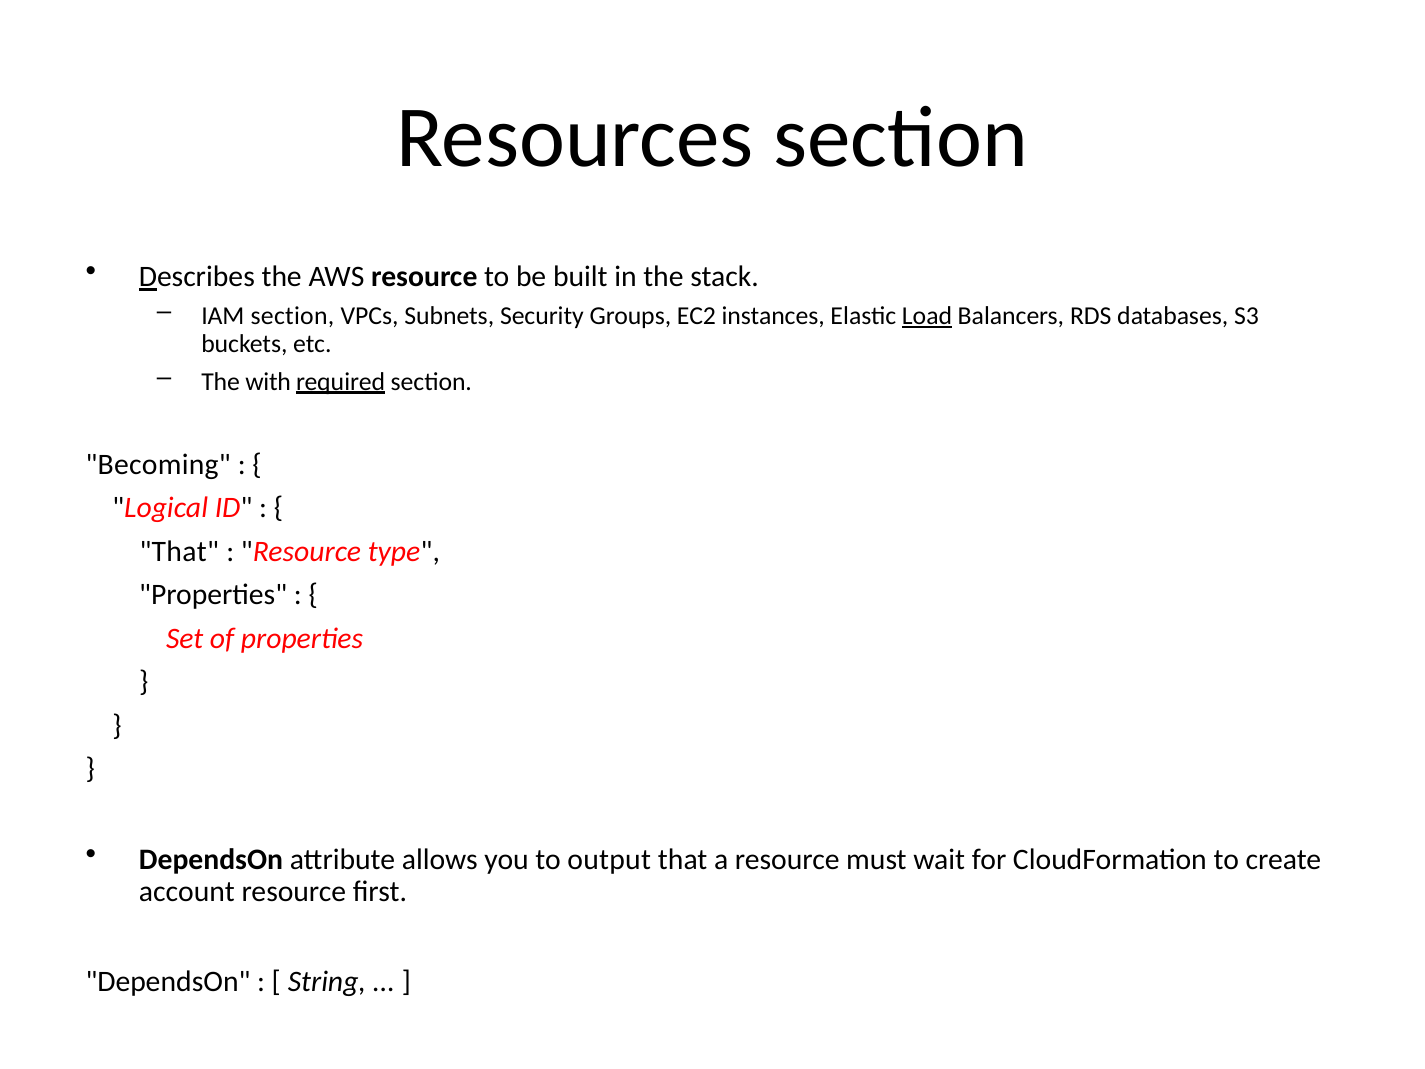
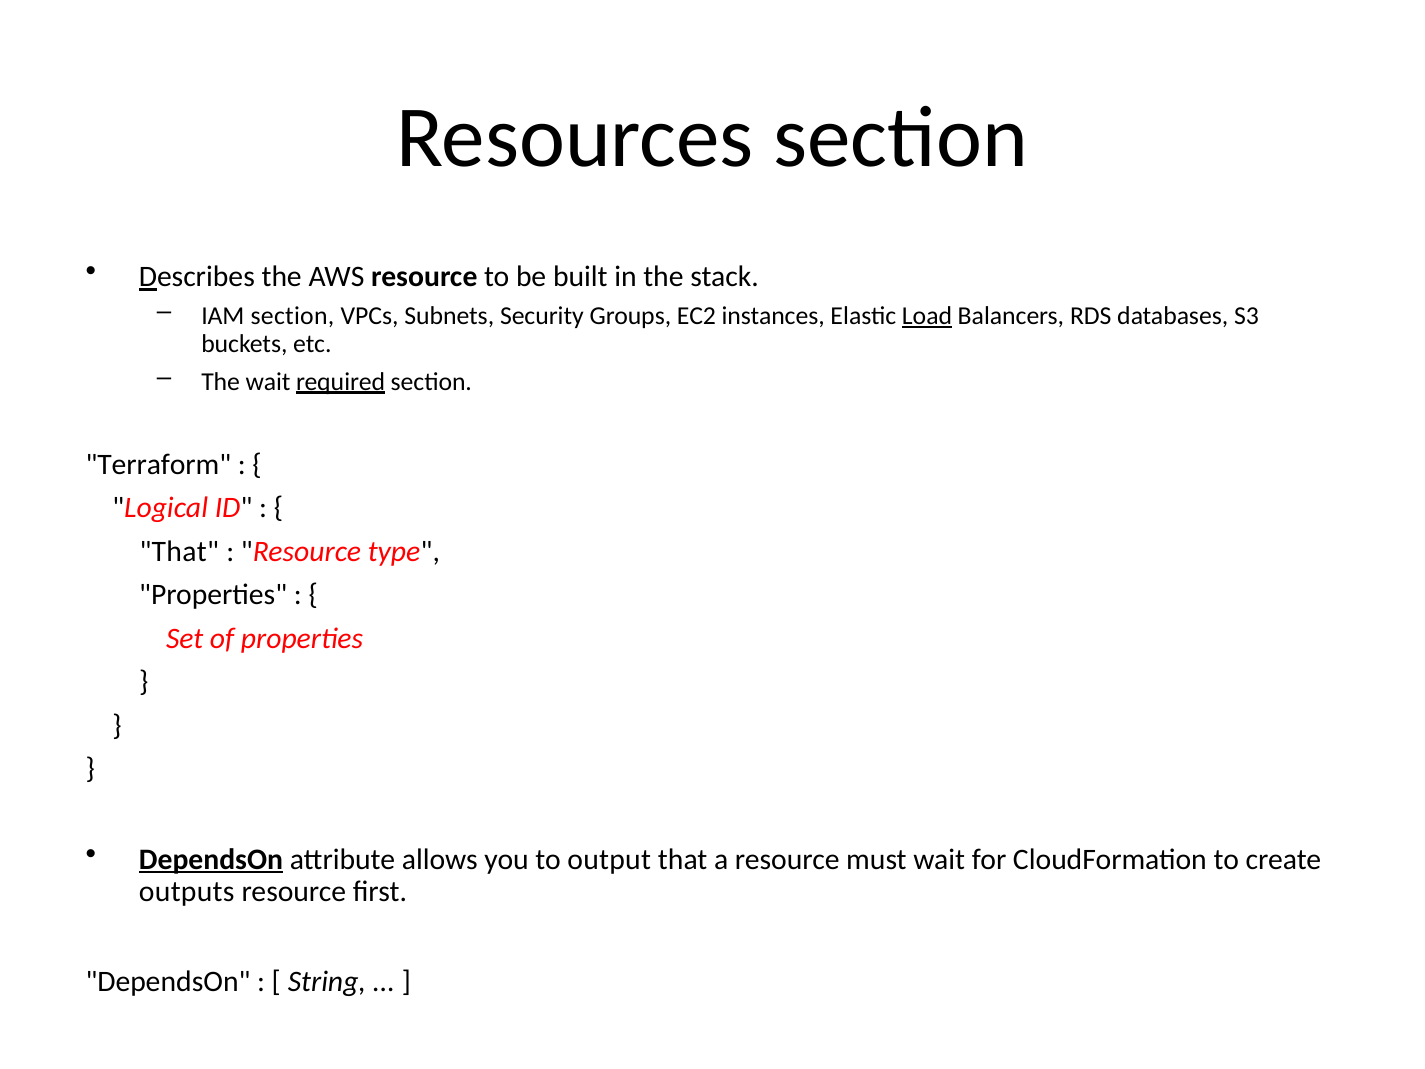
The with: with -> wait
Becoming: Becoming -> Terraform
DependsOn at (211, 859) underline: none -> present
account: account -> outputs
